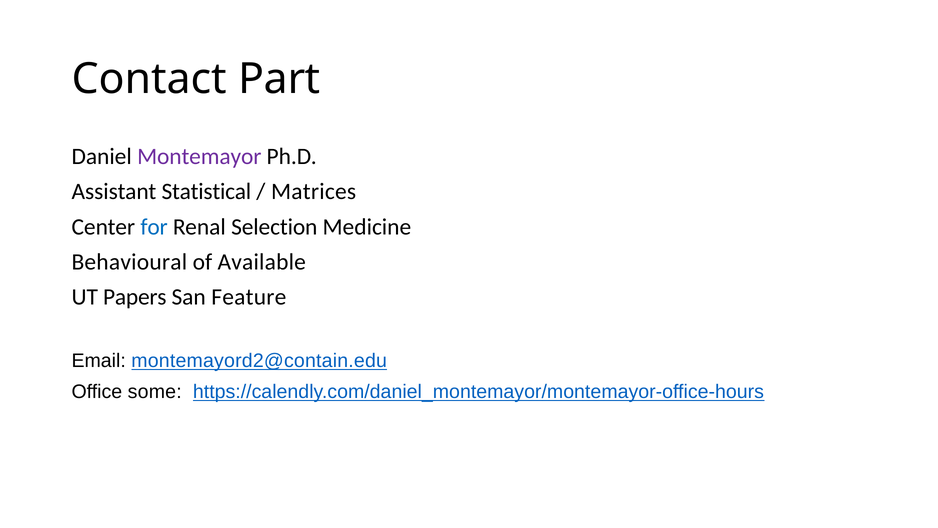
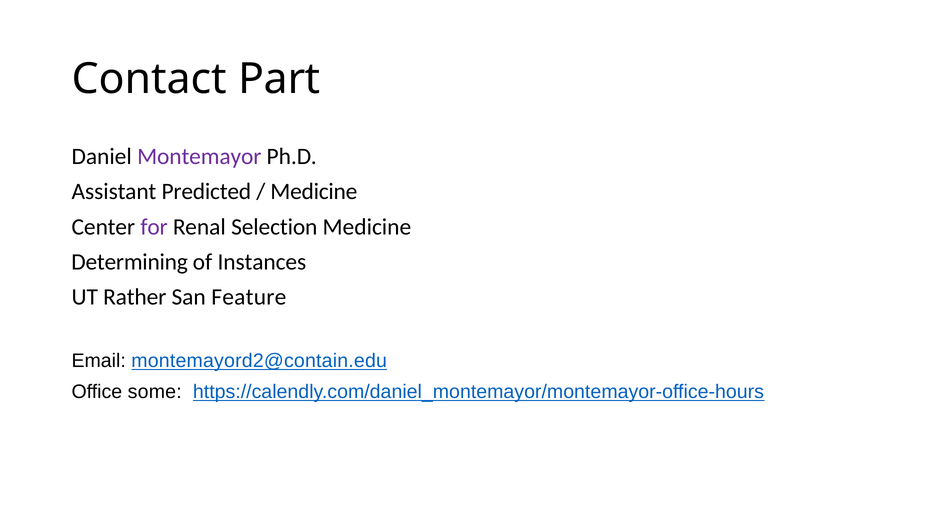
Statistical: Statistical -> Predicted
Matrices at (314, 192): Matrices -> Medicine
for colour: blue -> purple
Behavioural: Behavioural -> Determining
Available: Available -> Instances
Papers: Papers -> Rather
